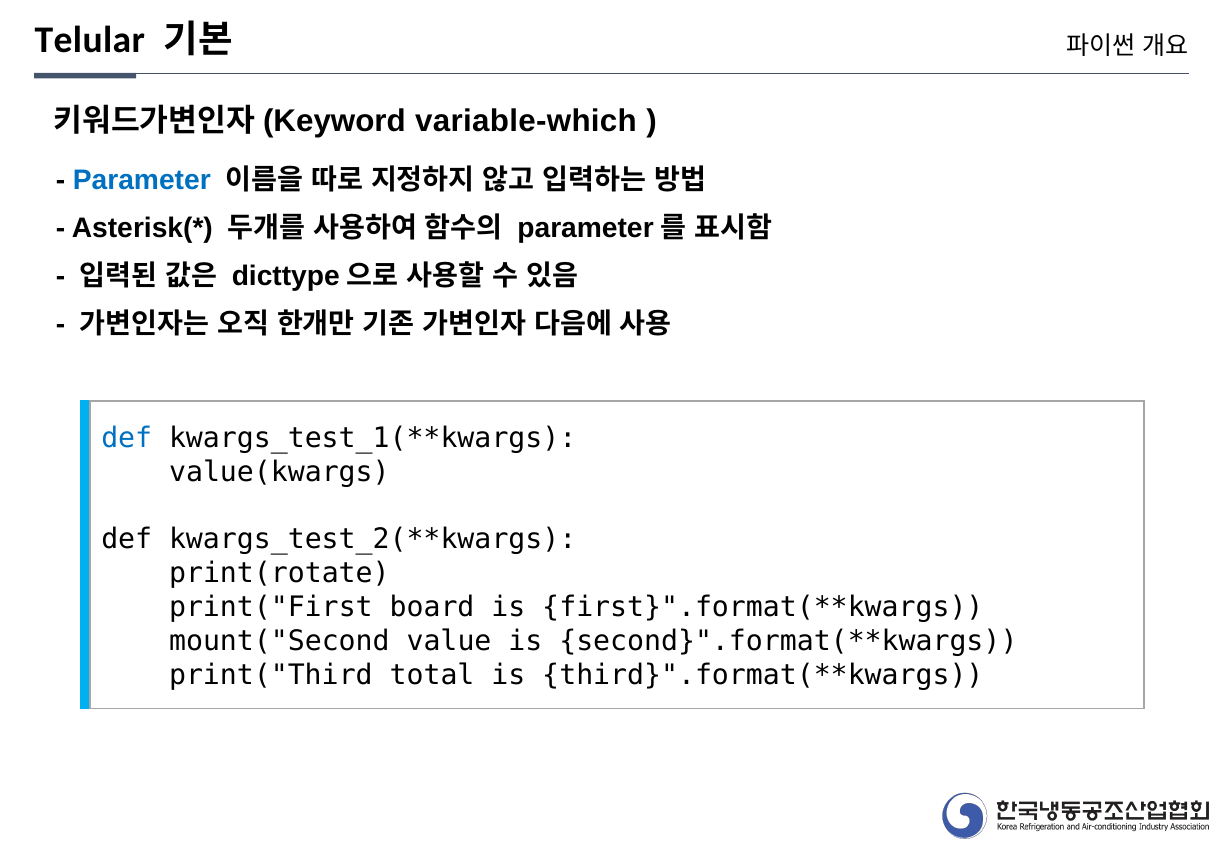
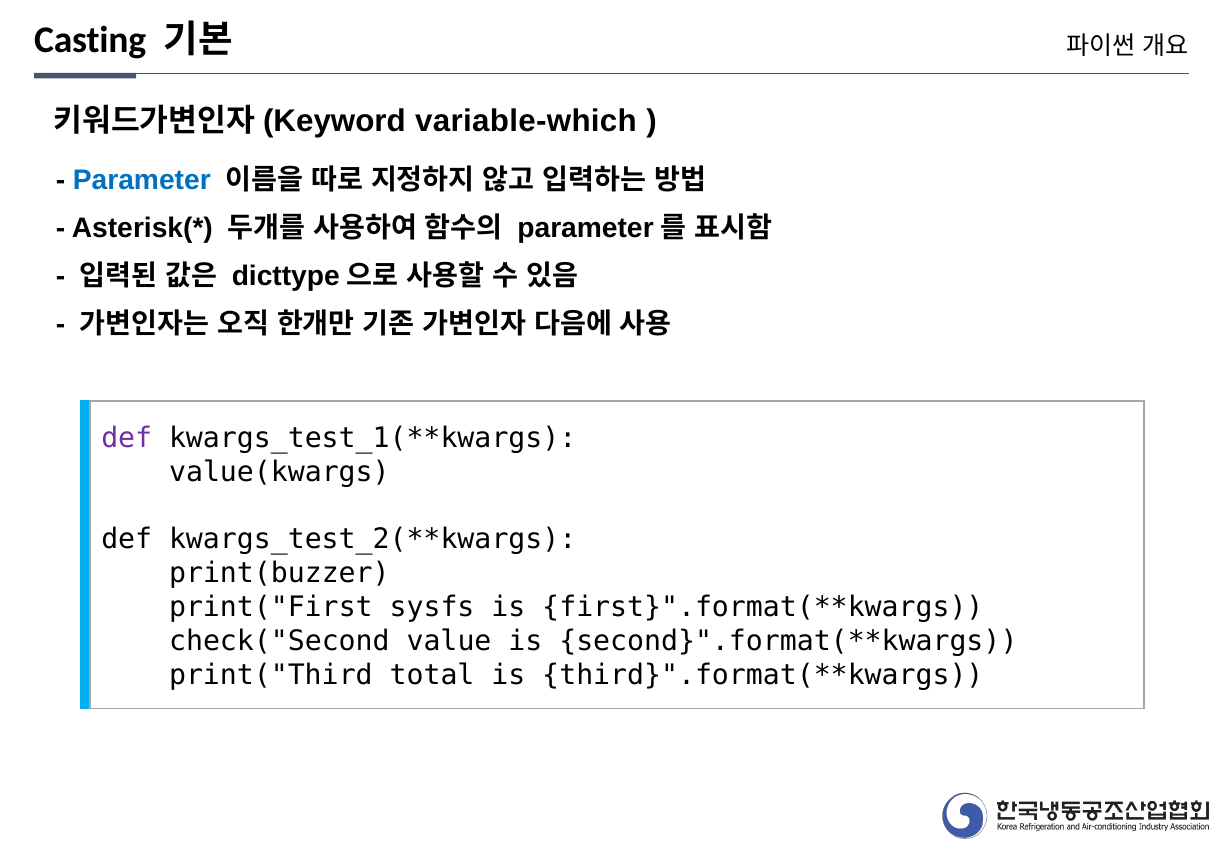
Telular: Telular -> Casting
def at (127, 438) colour: blue -> purple
print(rotate: print(rotate -> print(buzzer
board: board -> sysfs
mount("Second: mount("Second -> check("Second
